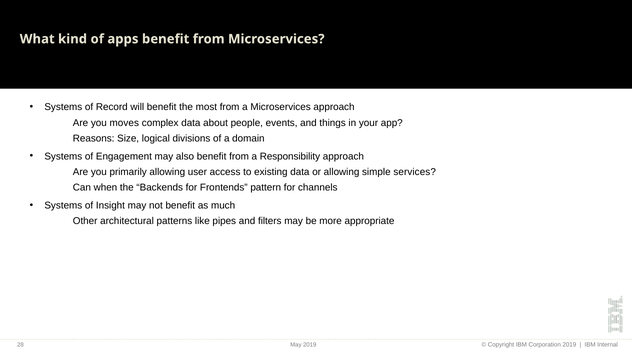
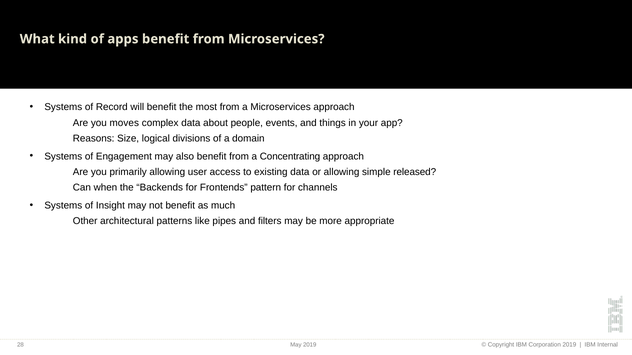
Responsibility: Responsibility -> Concentrating
services: services -> released
